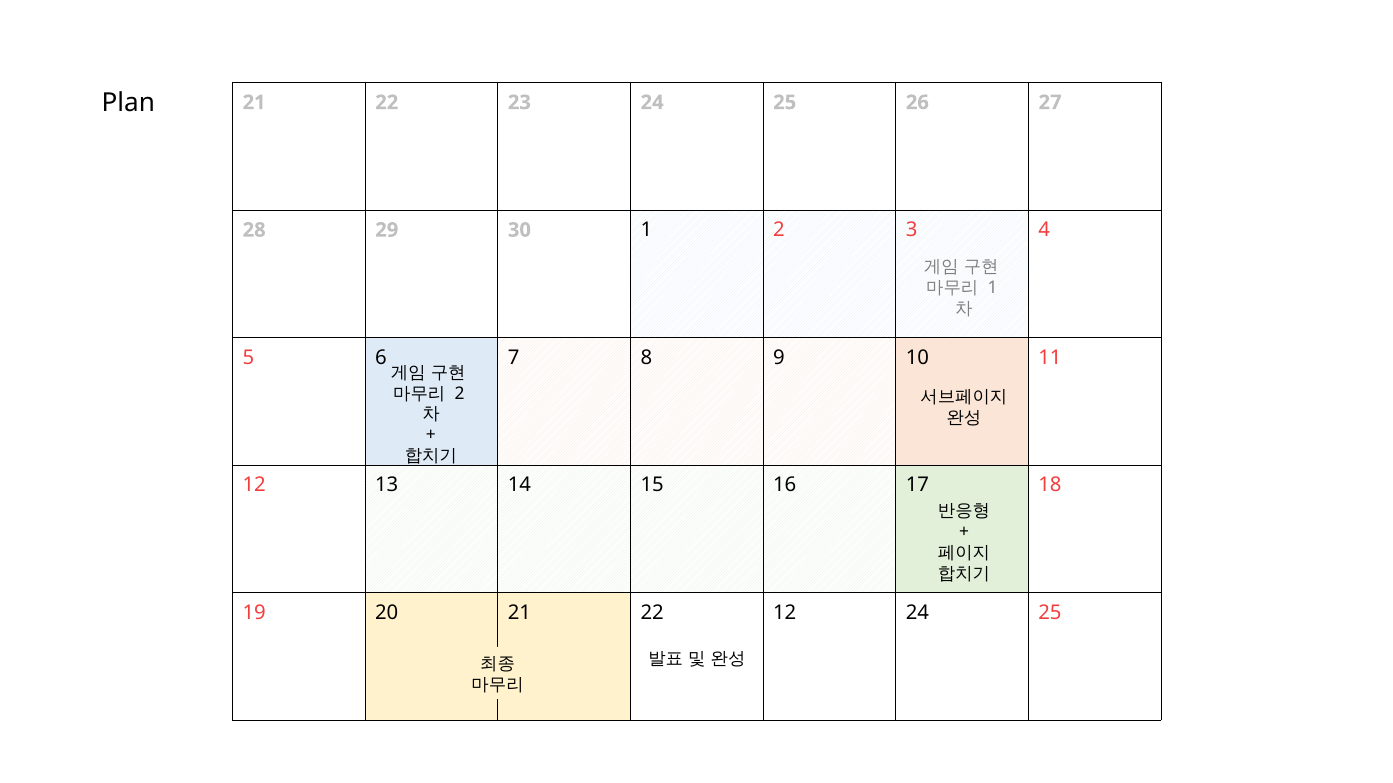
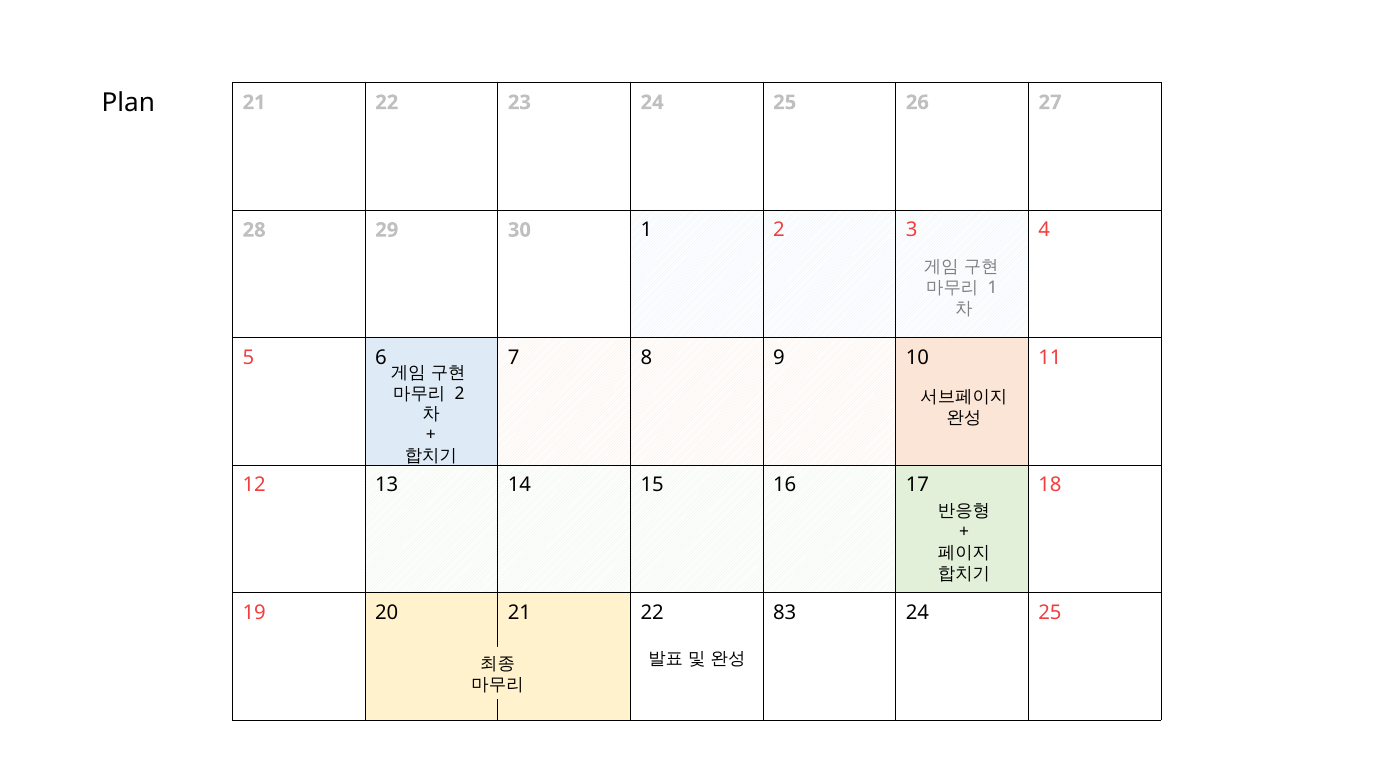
22 12: 12 -> 83
